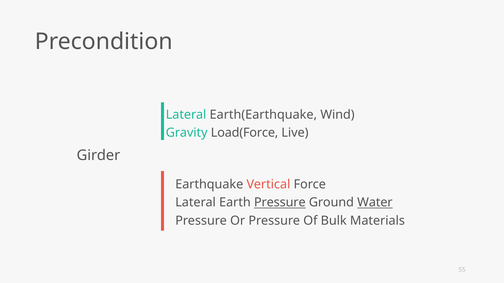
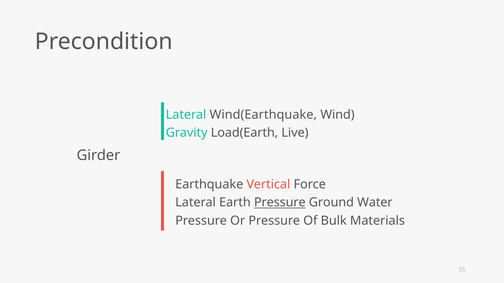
Earth(Earthquake: Earth(Earthquake -> Wind(Earthquake
Load(Force: Load(Force -> Load(Earth
Water underline: present -> none
